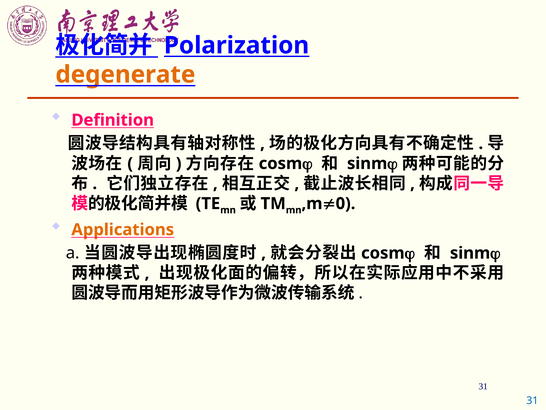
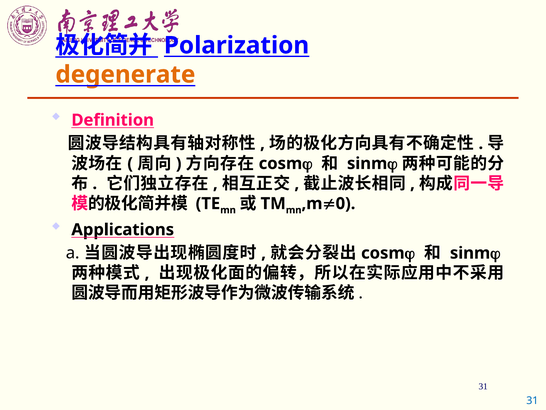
Applications colour: orange -> black
